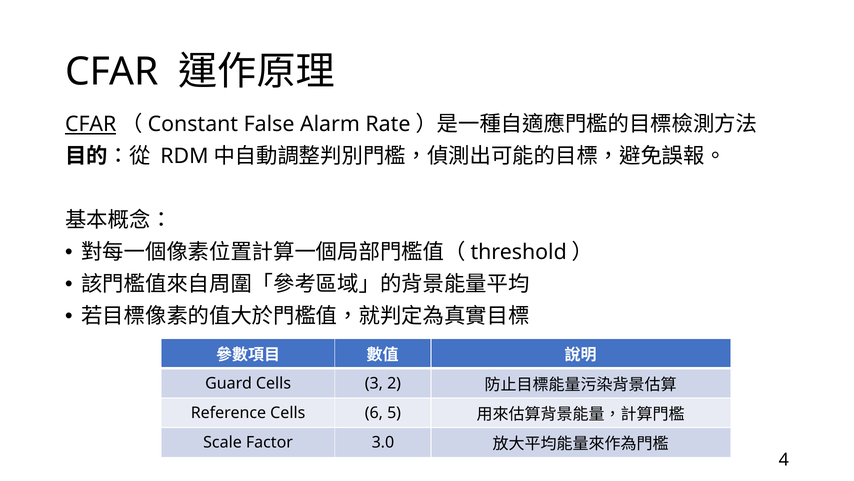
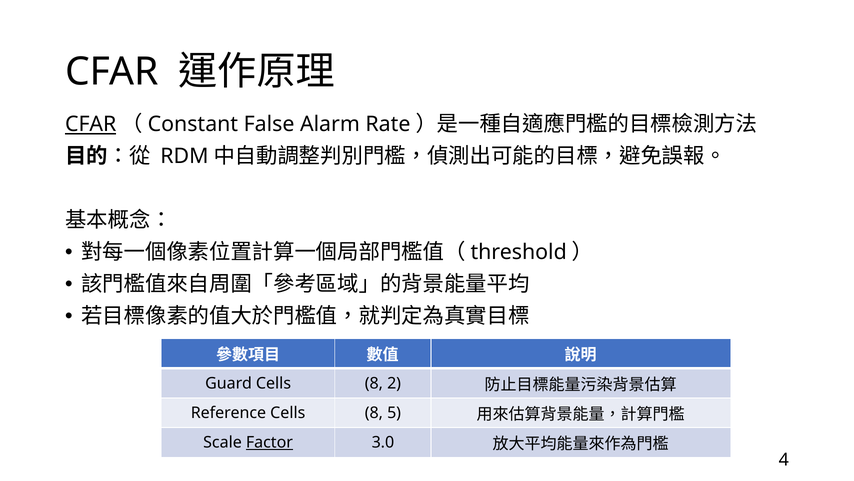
Guard Cells 3: 3 -> 8
Reference Cells 6: 6 -> 8
Factor underline: none -> present
